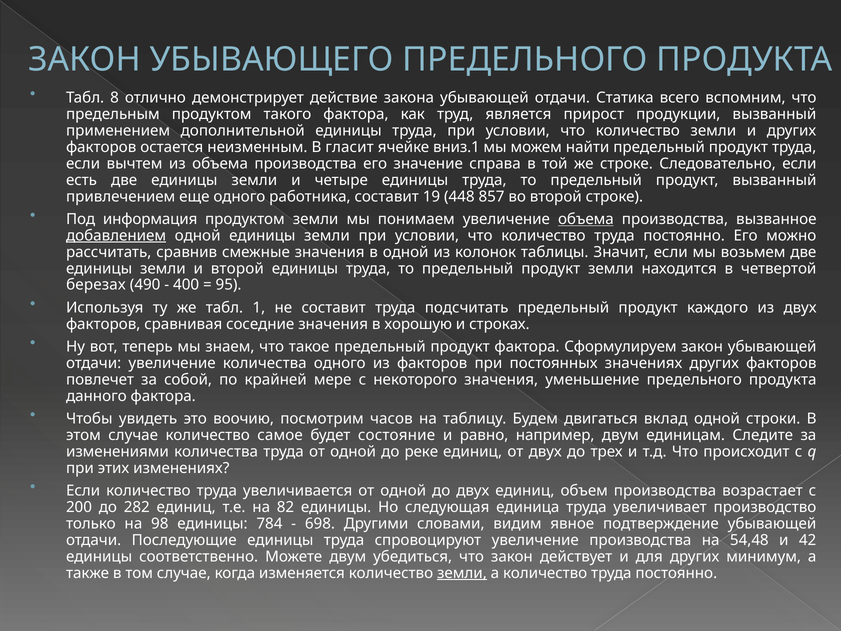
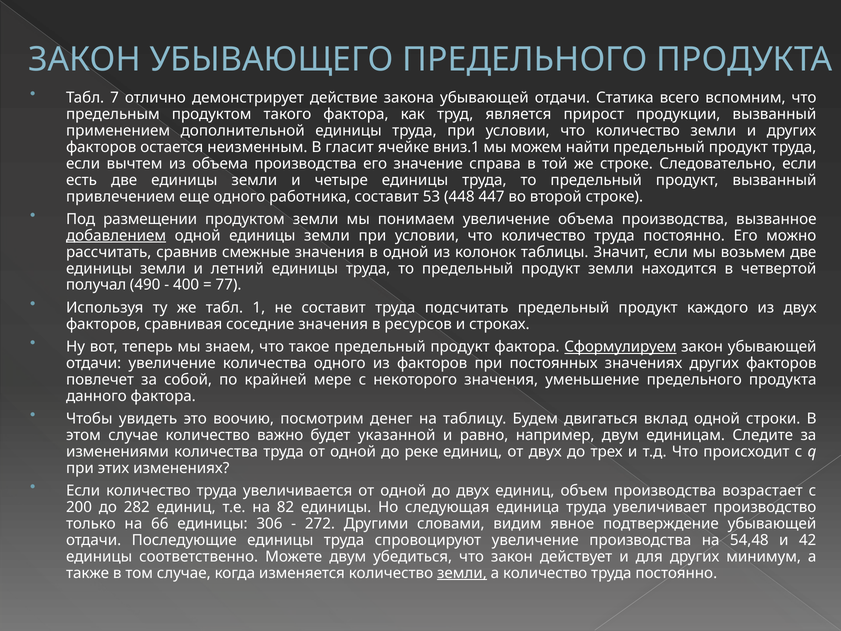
8: 8 -> 7
19: 19 -> 53
857: 857 -> 447
информация: информация -> размещении
объема at (586, 219) underline: present -> none
и второй: второй -> летний
березах: березах -> получал
95: 95 -> 77
хорошую: хорошую -> ресурсов
Сформулируем underline: none -> present
часов: часов -> денег
самое: самое -> важно
состояние: состояние -> указанной
98: 98 -> 66
784: 784 -> 306
698: 698 -> 272
